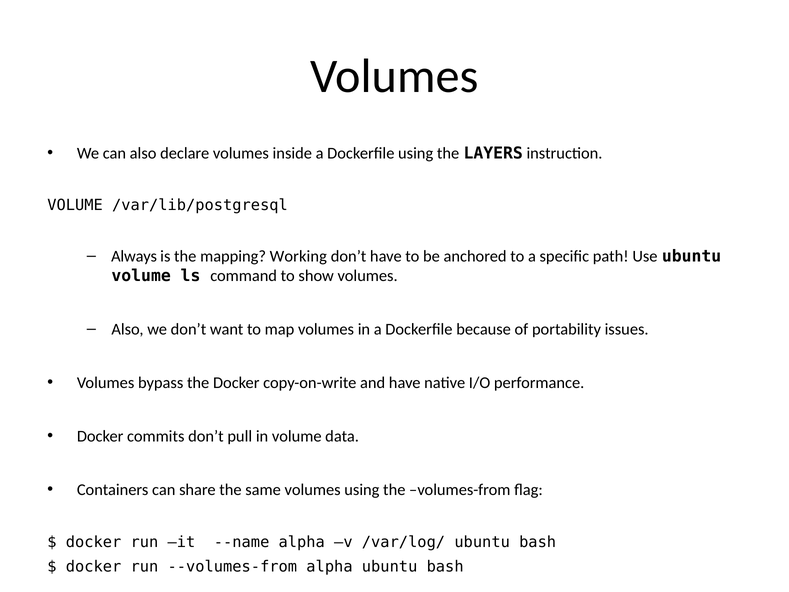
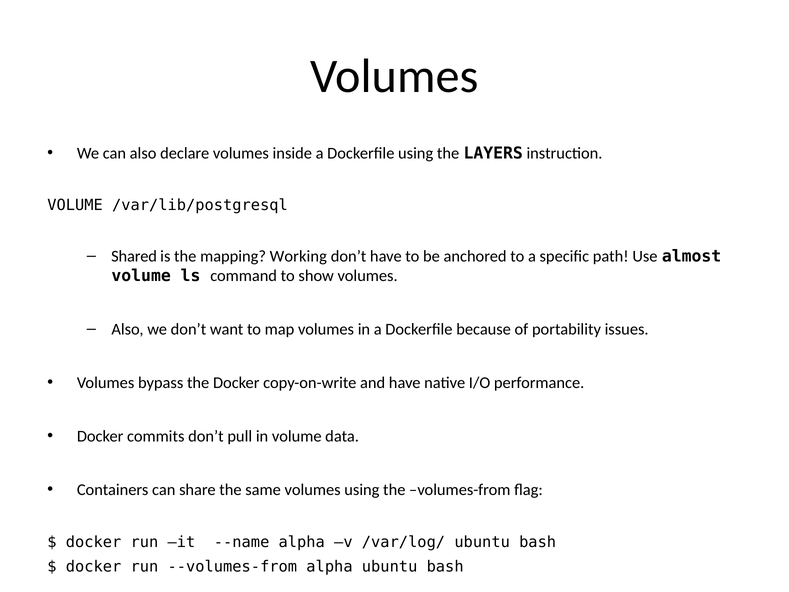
Always: Always -> Shared
Use ubuntu: ubuntu -> almost
